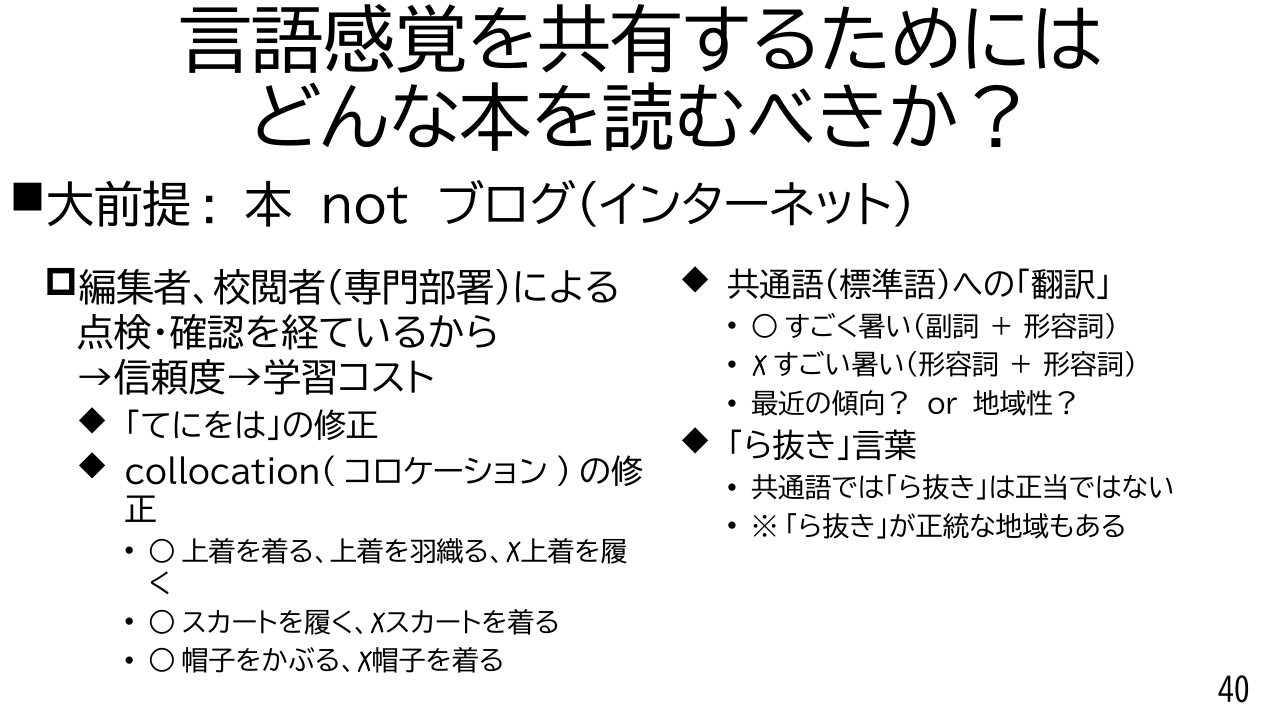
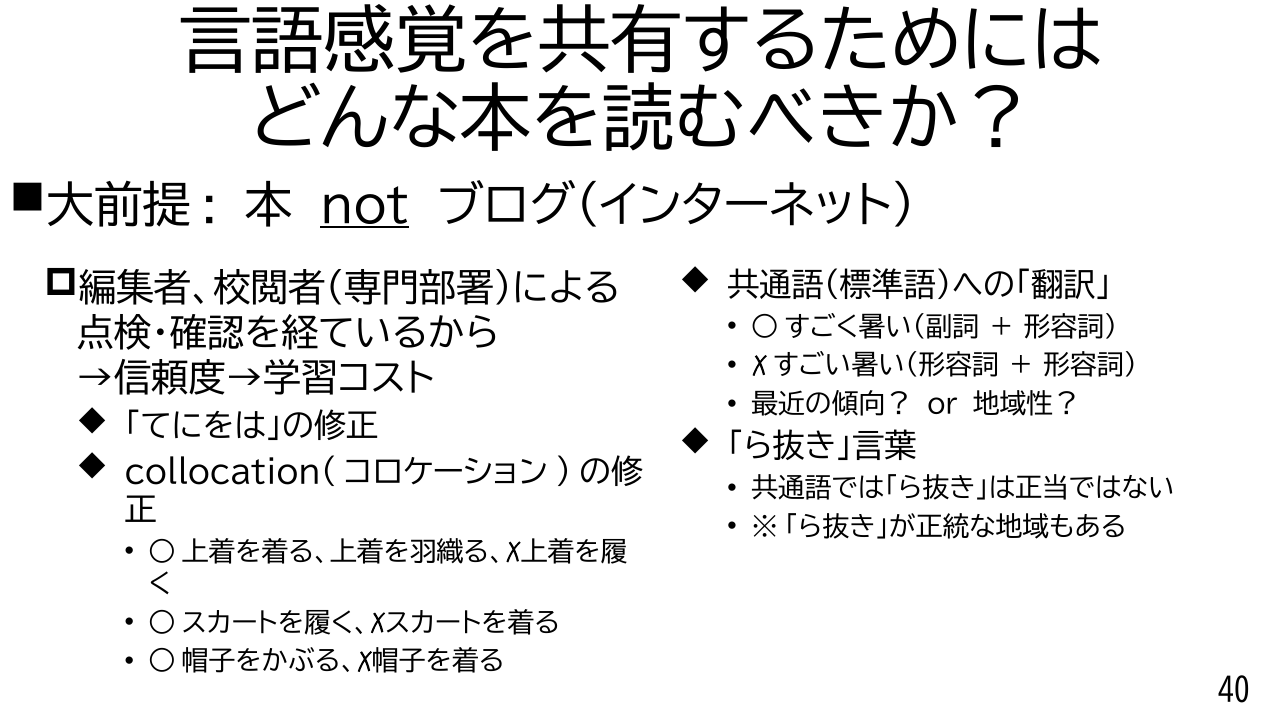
not underline: none -> present
